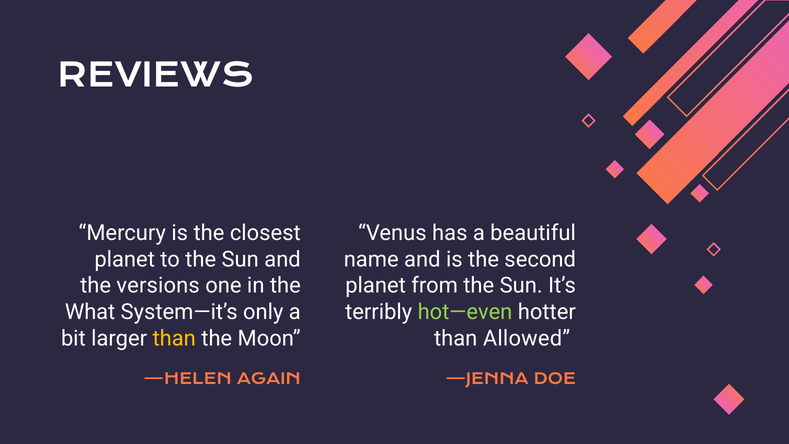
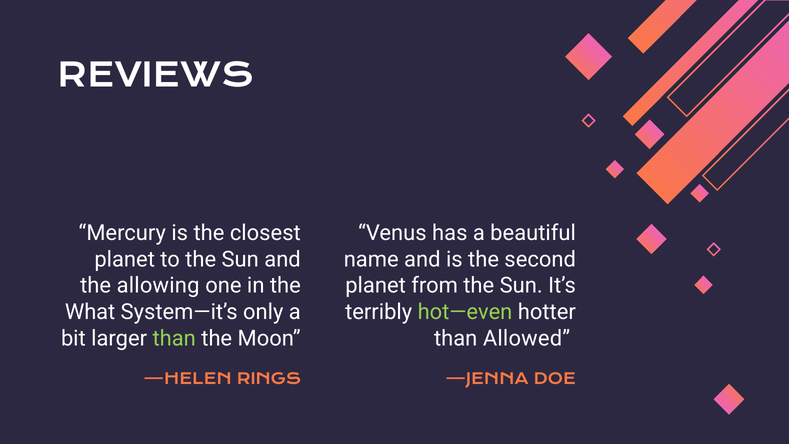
versions: versions -> allowing
than at (174, 338) colour: yellow -> light green
AGAIN: AGAIN -> RINGS
